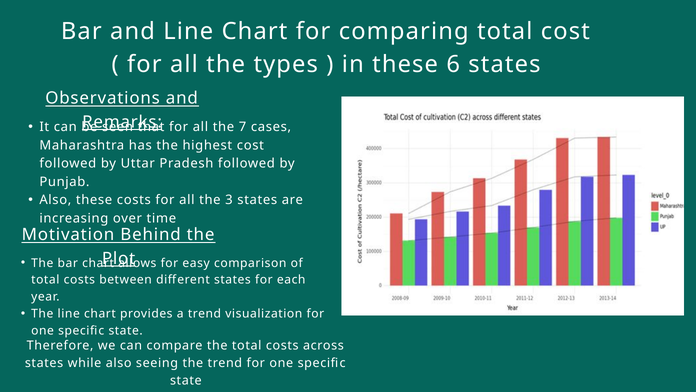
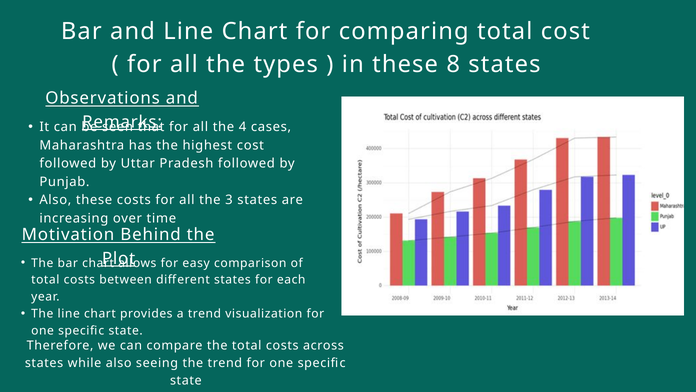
6: 6 -> 8
7: 7 -> 4
